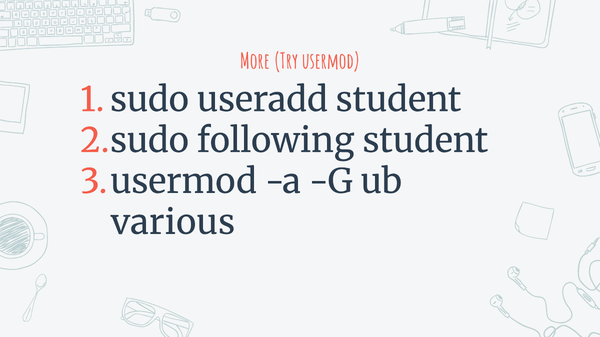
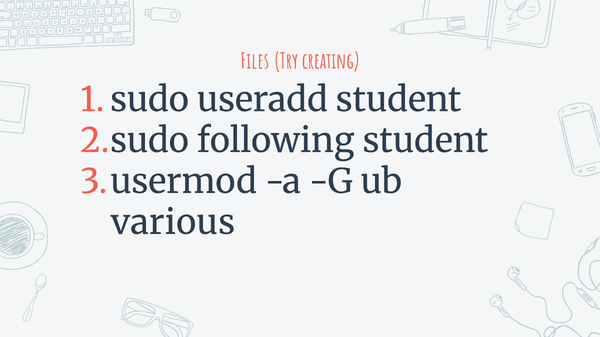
More: More -> Files
usermod: usermod -> creating
